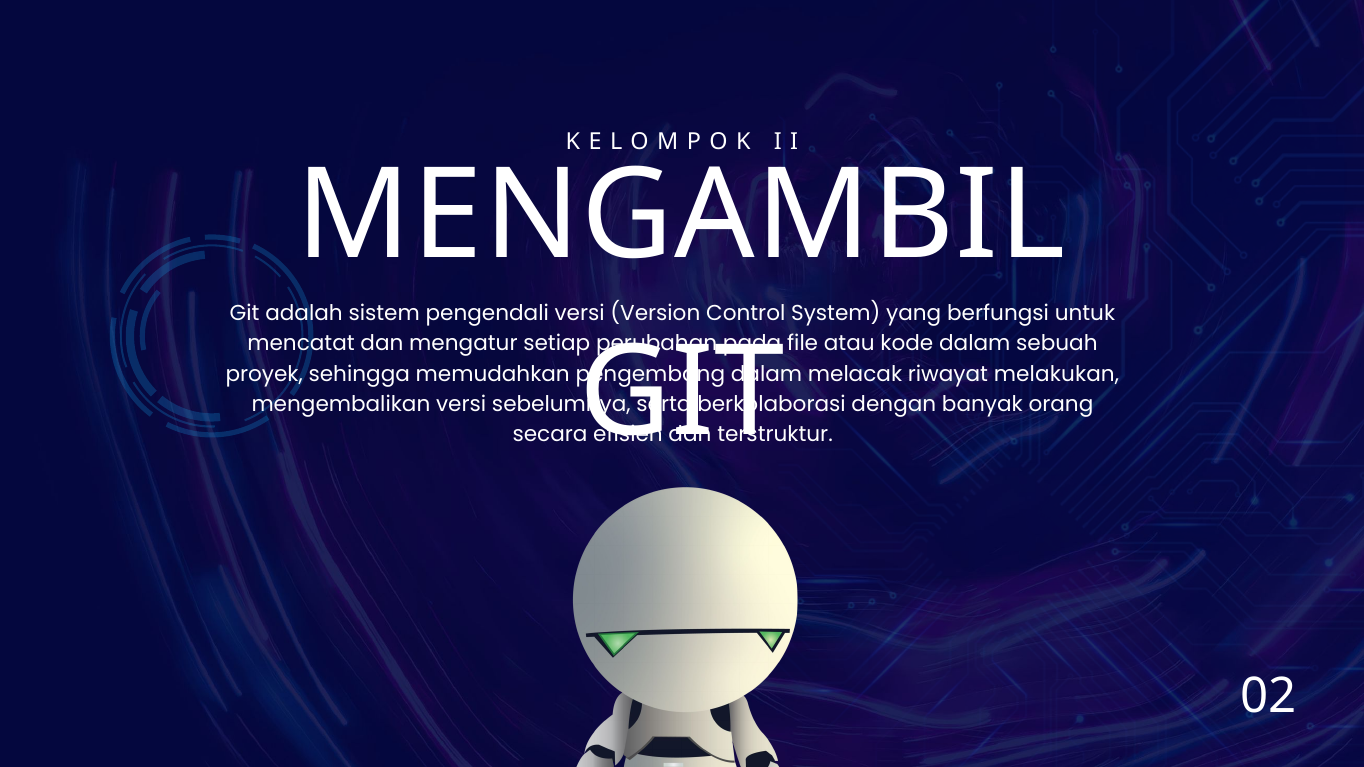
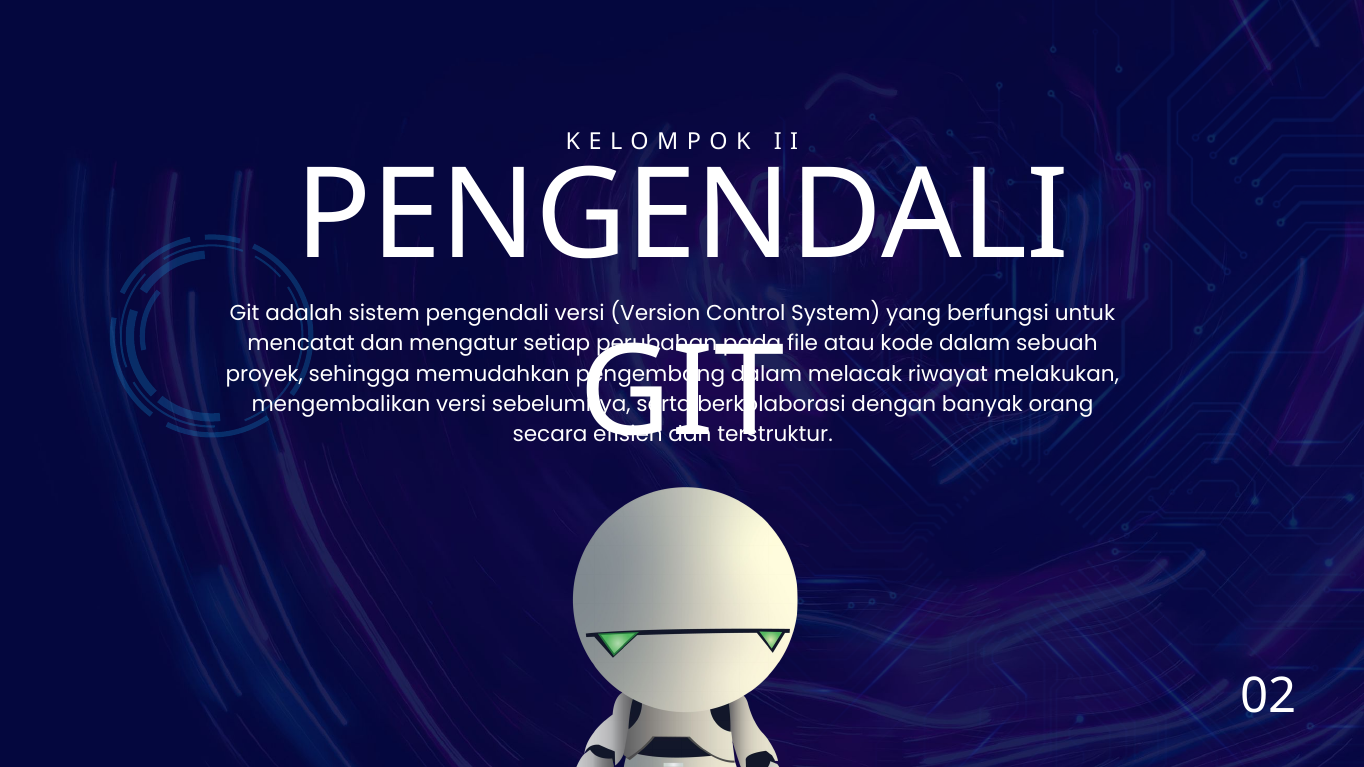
MENGAMBIL at (681, 216): MENGAMBIL -> PENGENDALI
